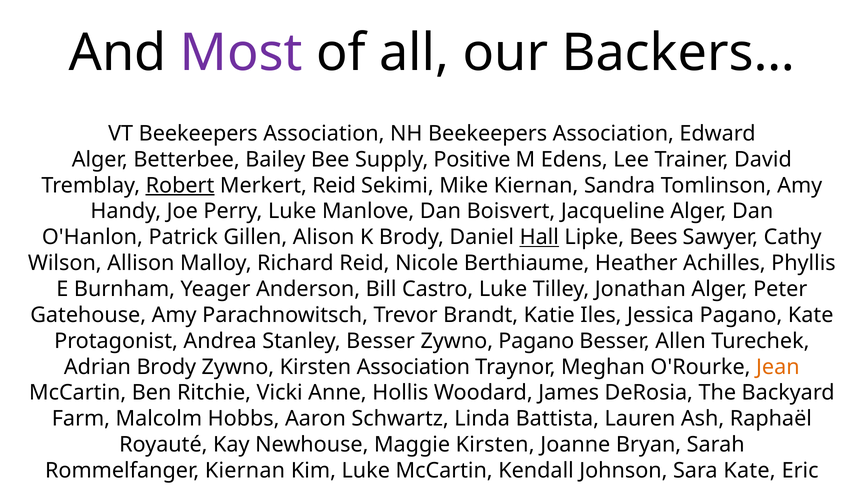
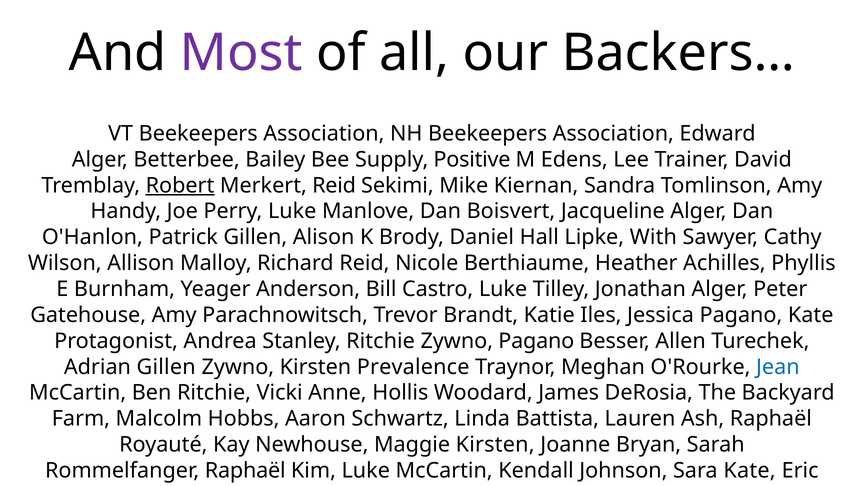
Hall underline: present -> none
Bees: Bees -> With
Stanley Besser: Besser -> Ritchie
Adrian Brody: Brody -> Gillen
Kirsten Association: Association -> Prevalence
Jean colour: orange -> blue
Rommelfanger Kiernan: Kiernan -> Raphaël
